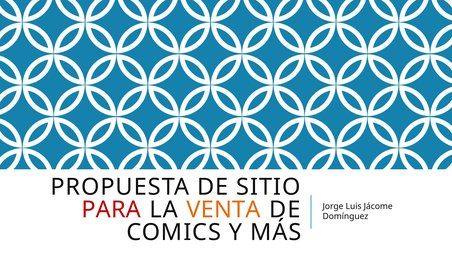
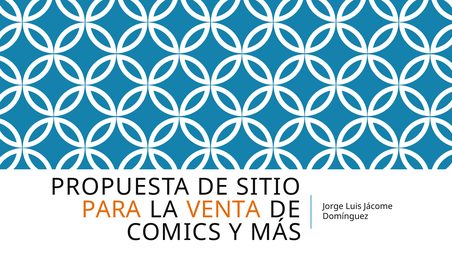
PARA colour: red -> orange
